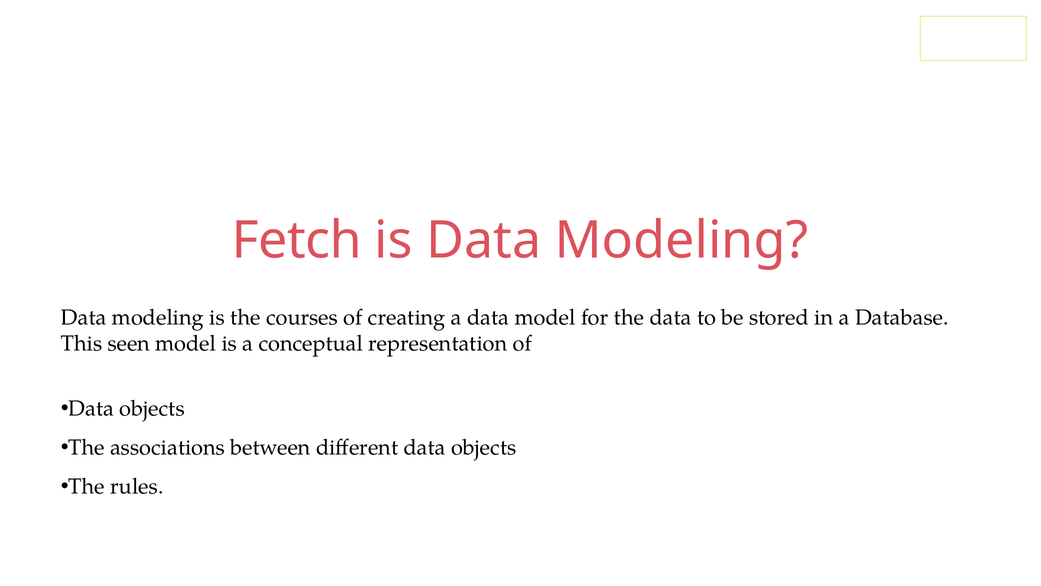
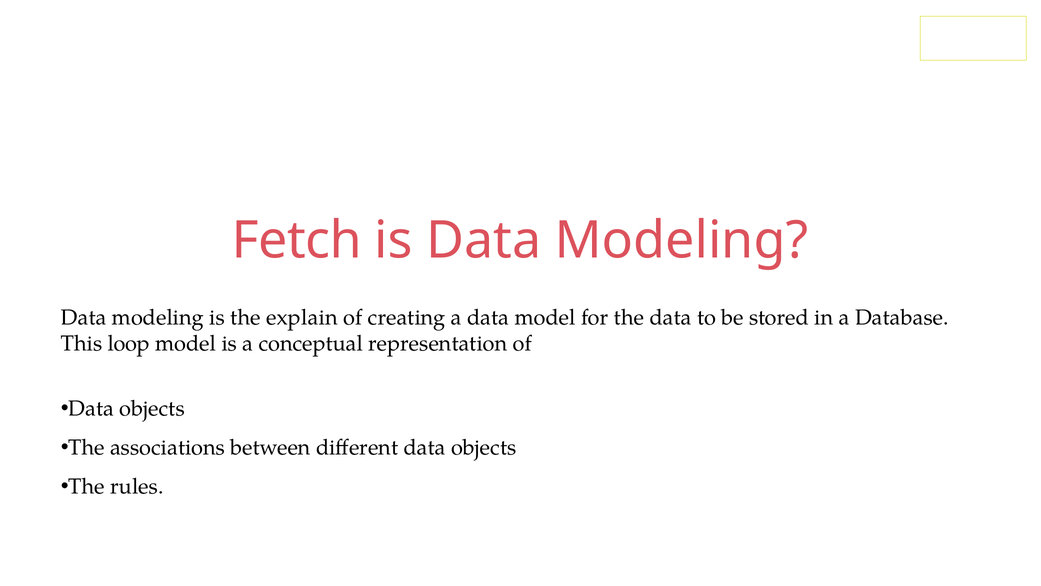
courses: courses -> explain
seen: seen -> loop
